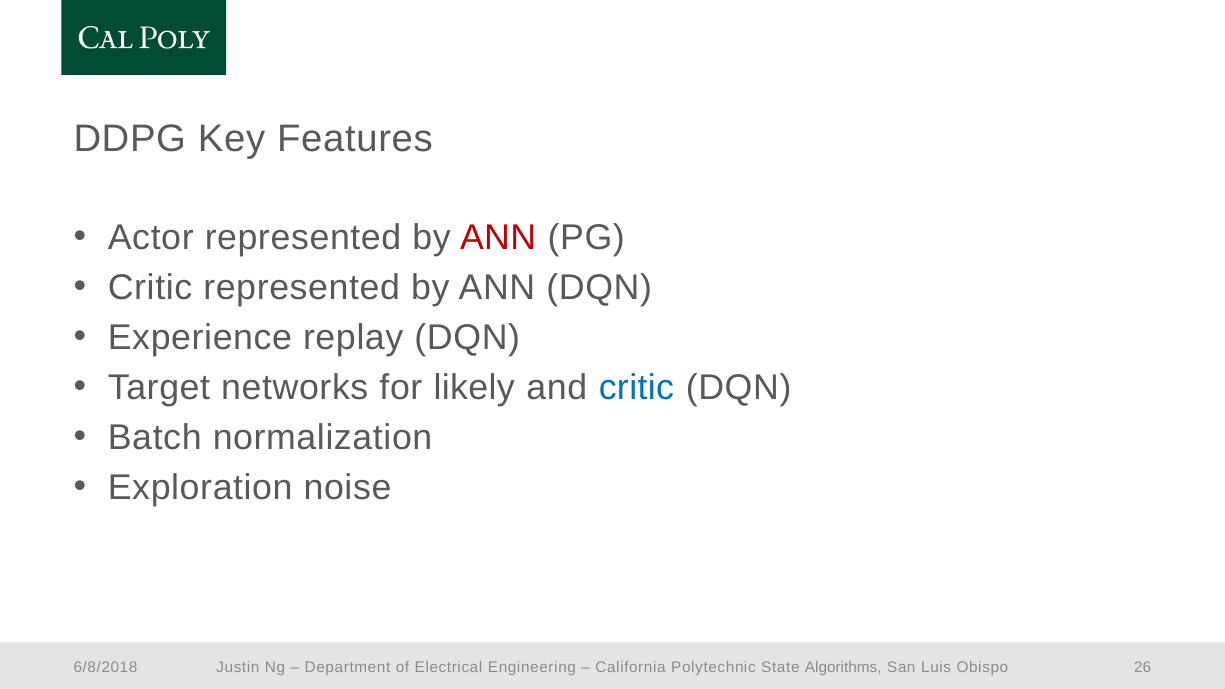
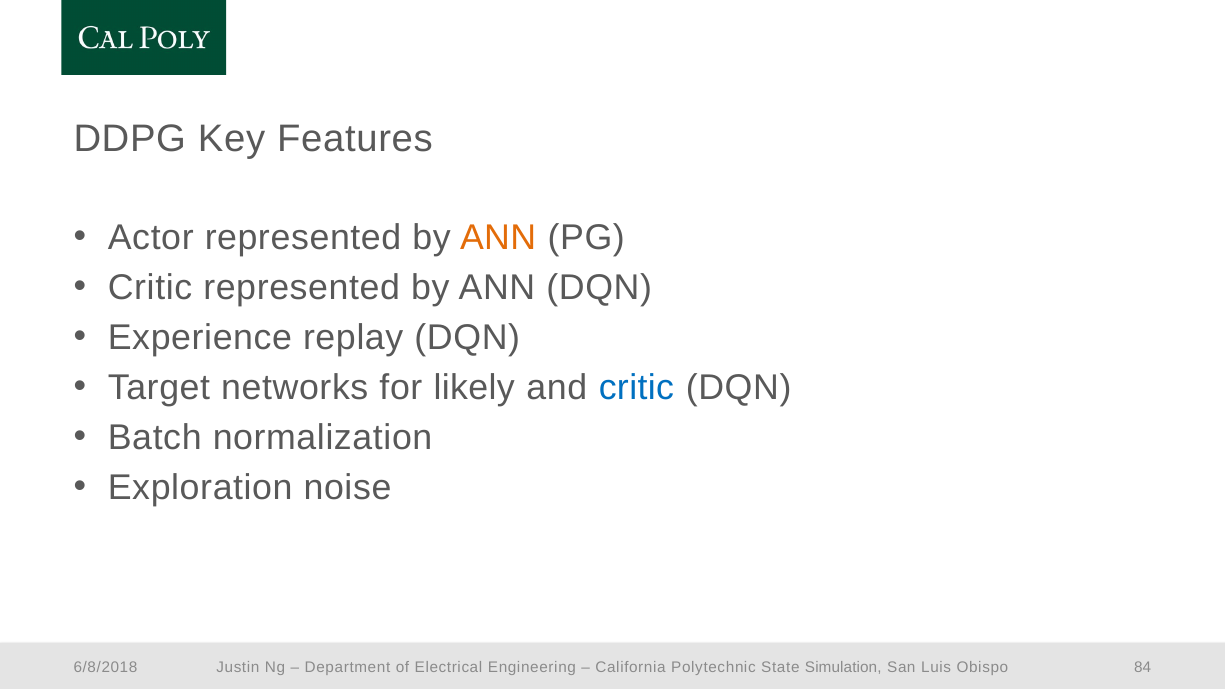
ANN at (498, 237) colour: red -> orange
Algorithms: Algorithms -> Simulation
26: 26 -> 84
